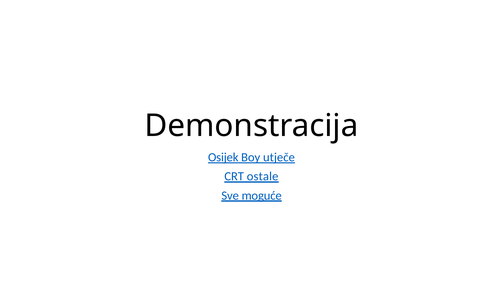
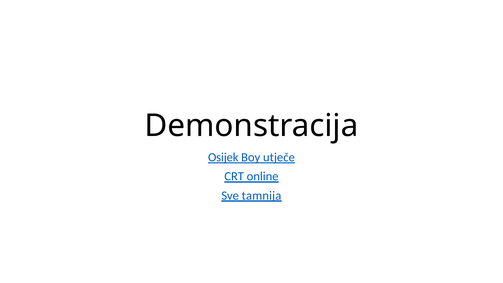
ostale: ostale -> online
moguće: moguće -> tamnija
